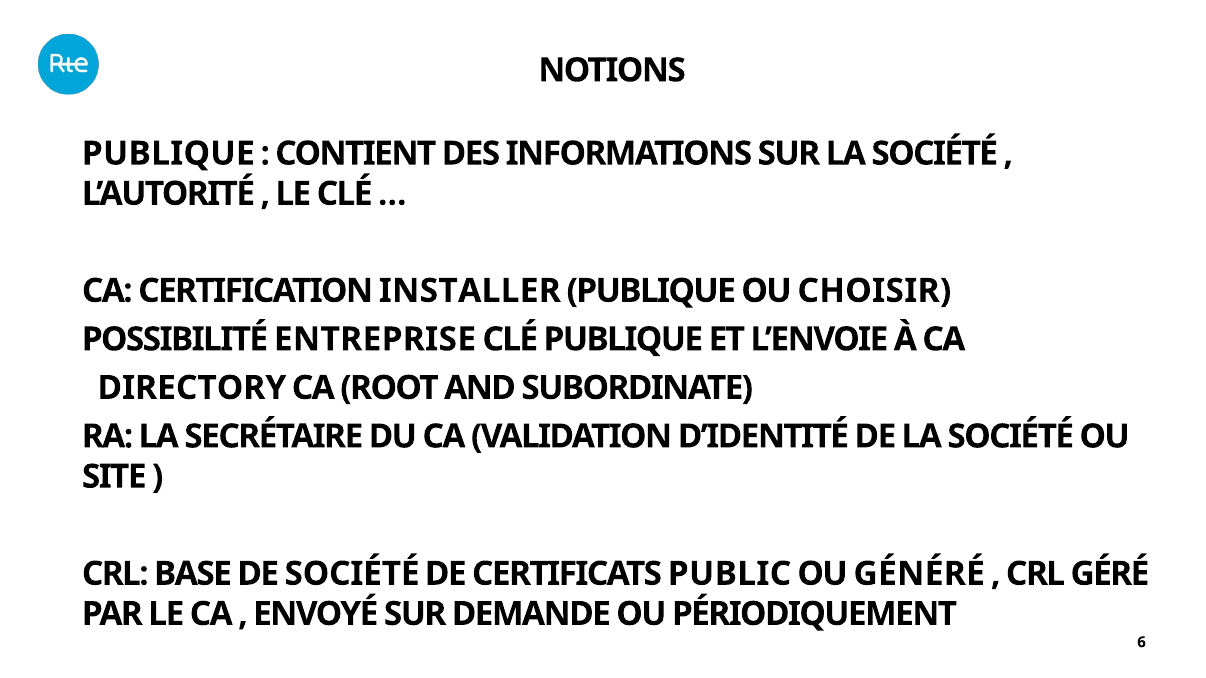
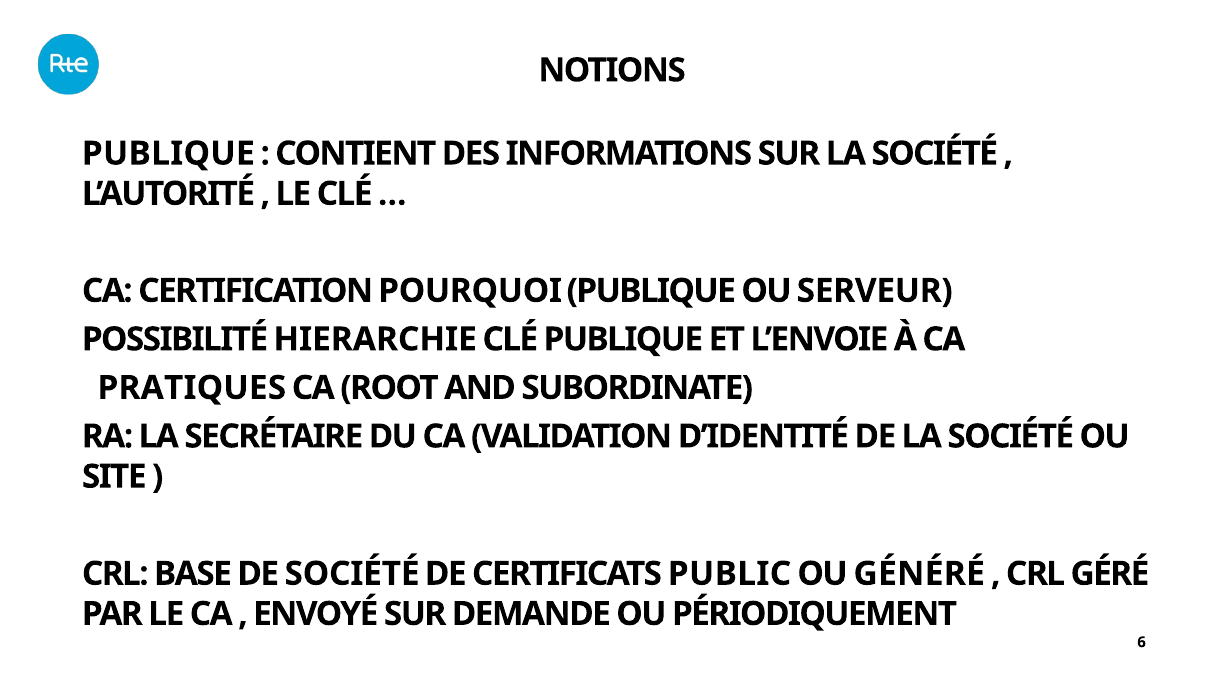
INSTALLER: INSTALLER -> POURQUOI
CHOISIR: CHOISIR -> SERVEUR
ENTREPRISE: ENTREPRISE -> HIERARCHIE
DIRECTORY: DIRECTORY -> PRATIQUES
